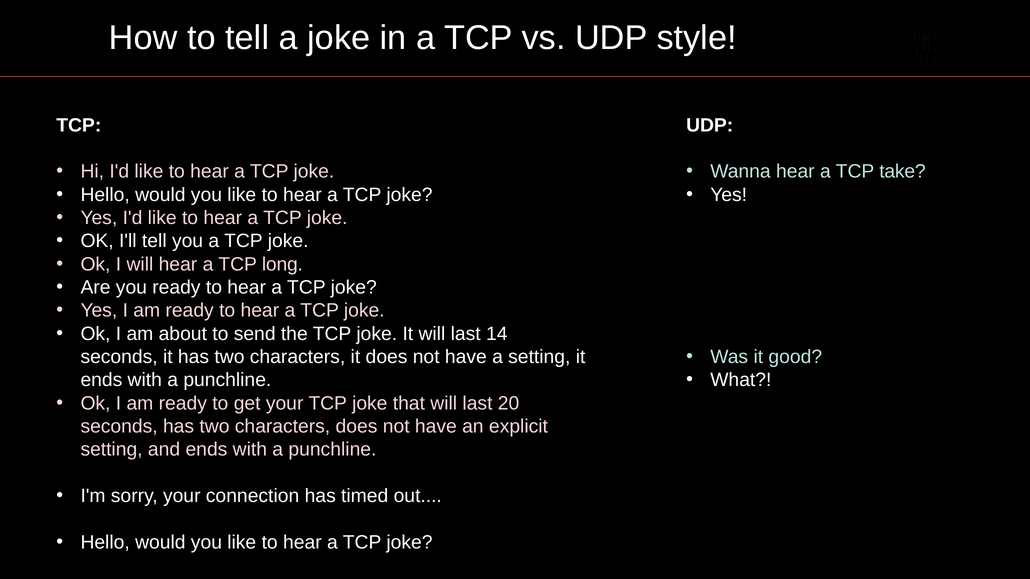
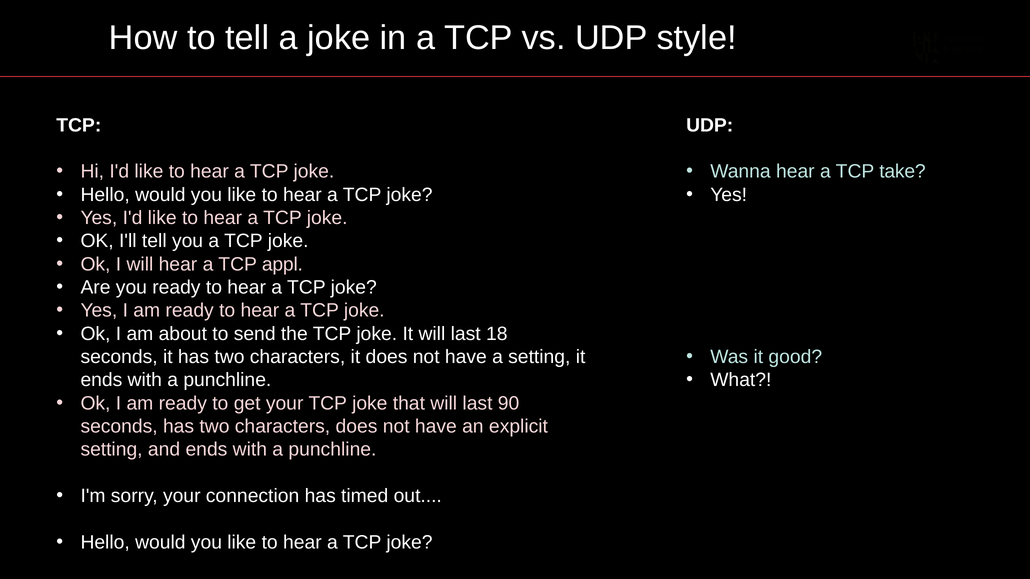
long: long -> appl
14: 14 -> 18
20: 20 -> 90
